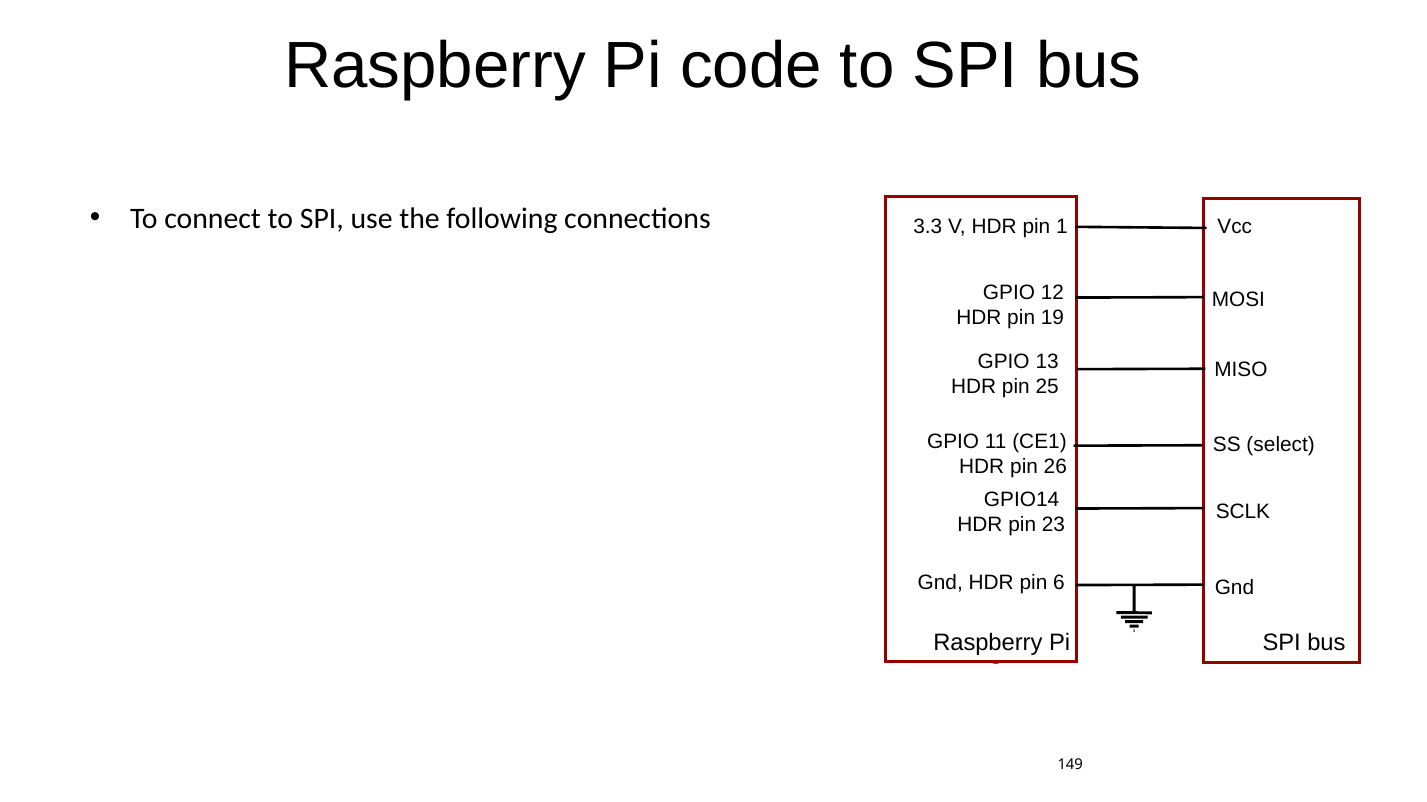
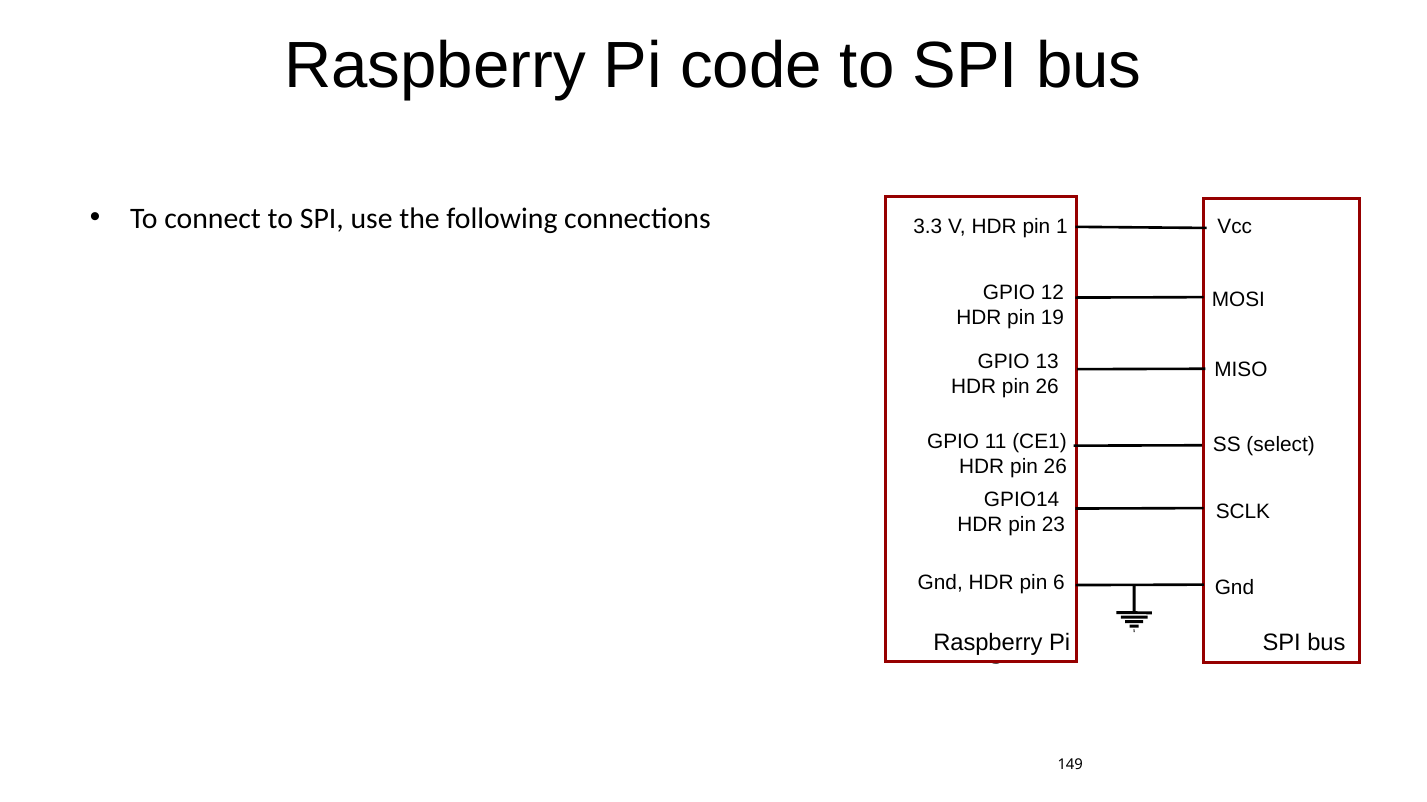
25 at (1047, 387): 25 -> 26
